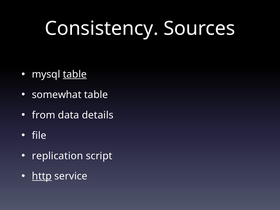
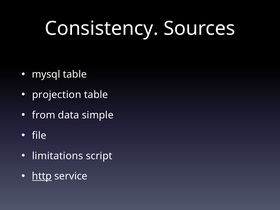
table at (75, 74) underline: present -> none
somewhat: somewhat -> projection
details: details -> simple
replication: replication -> limitations
